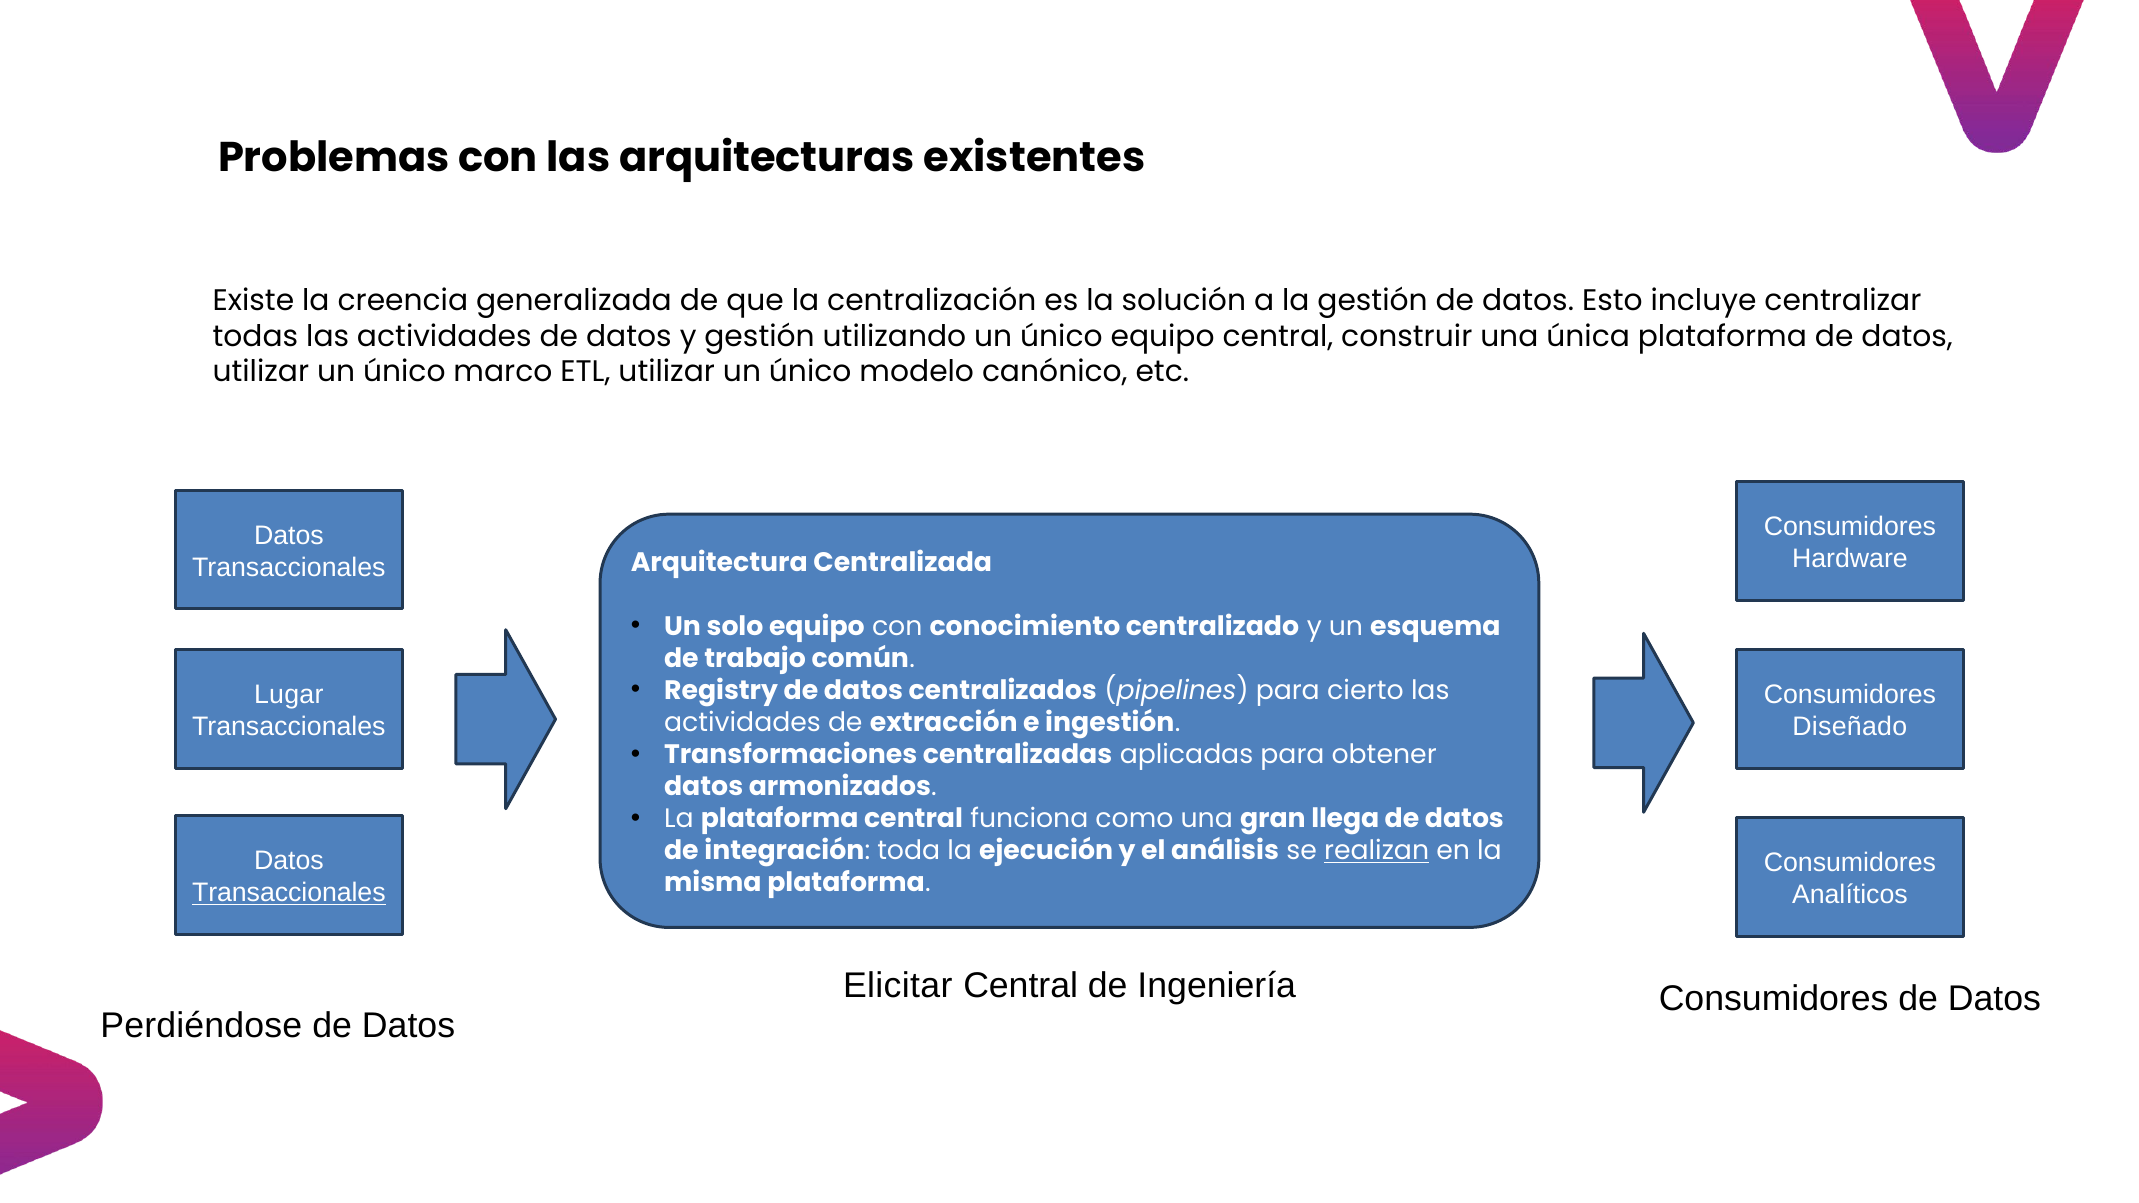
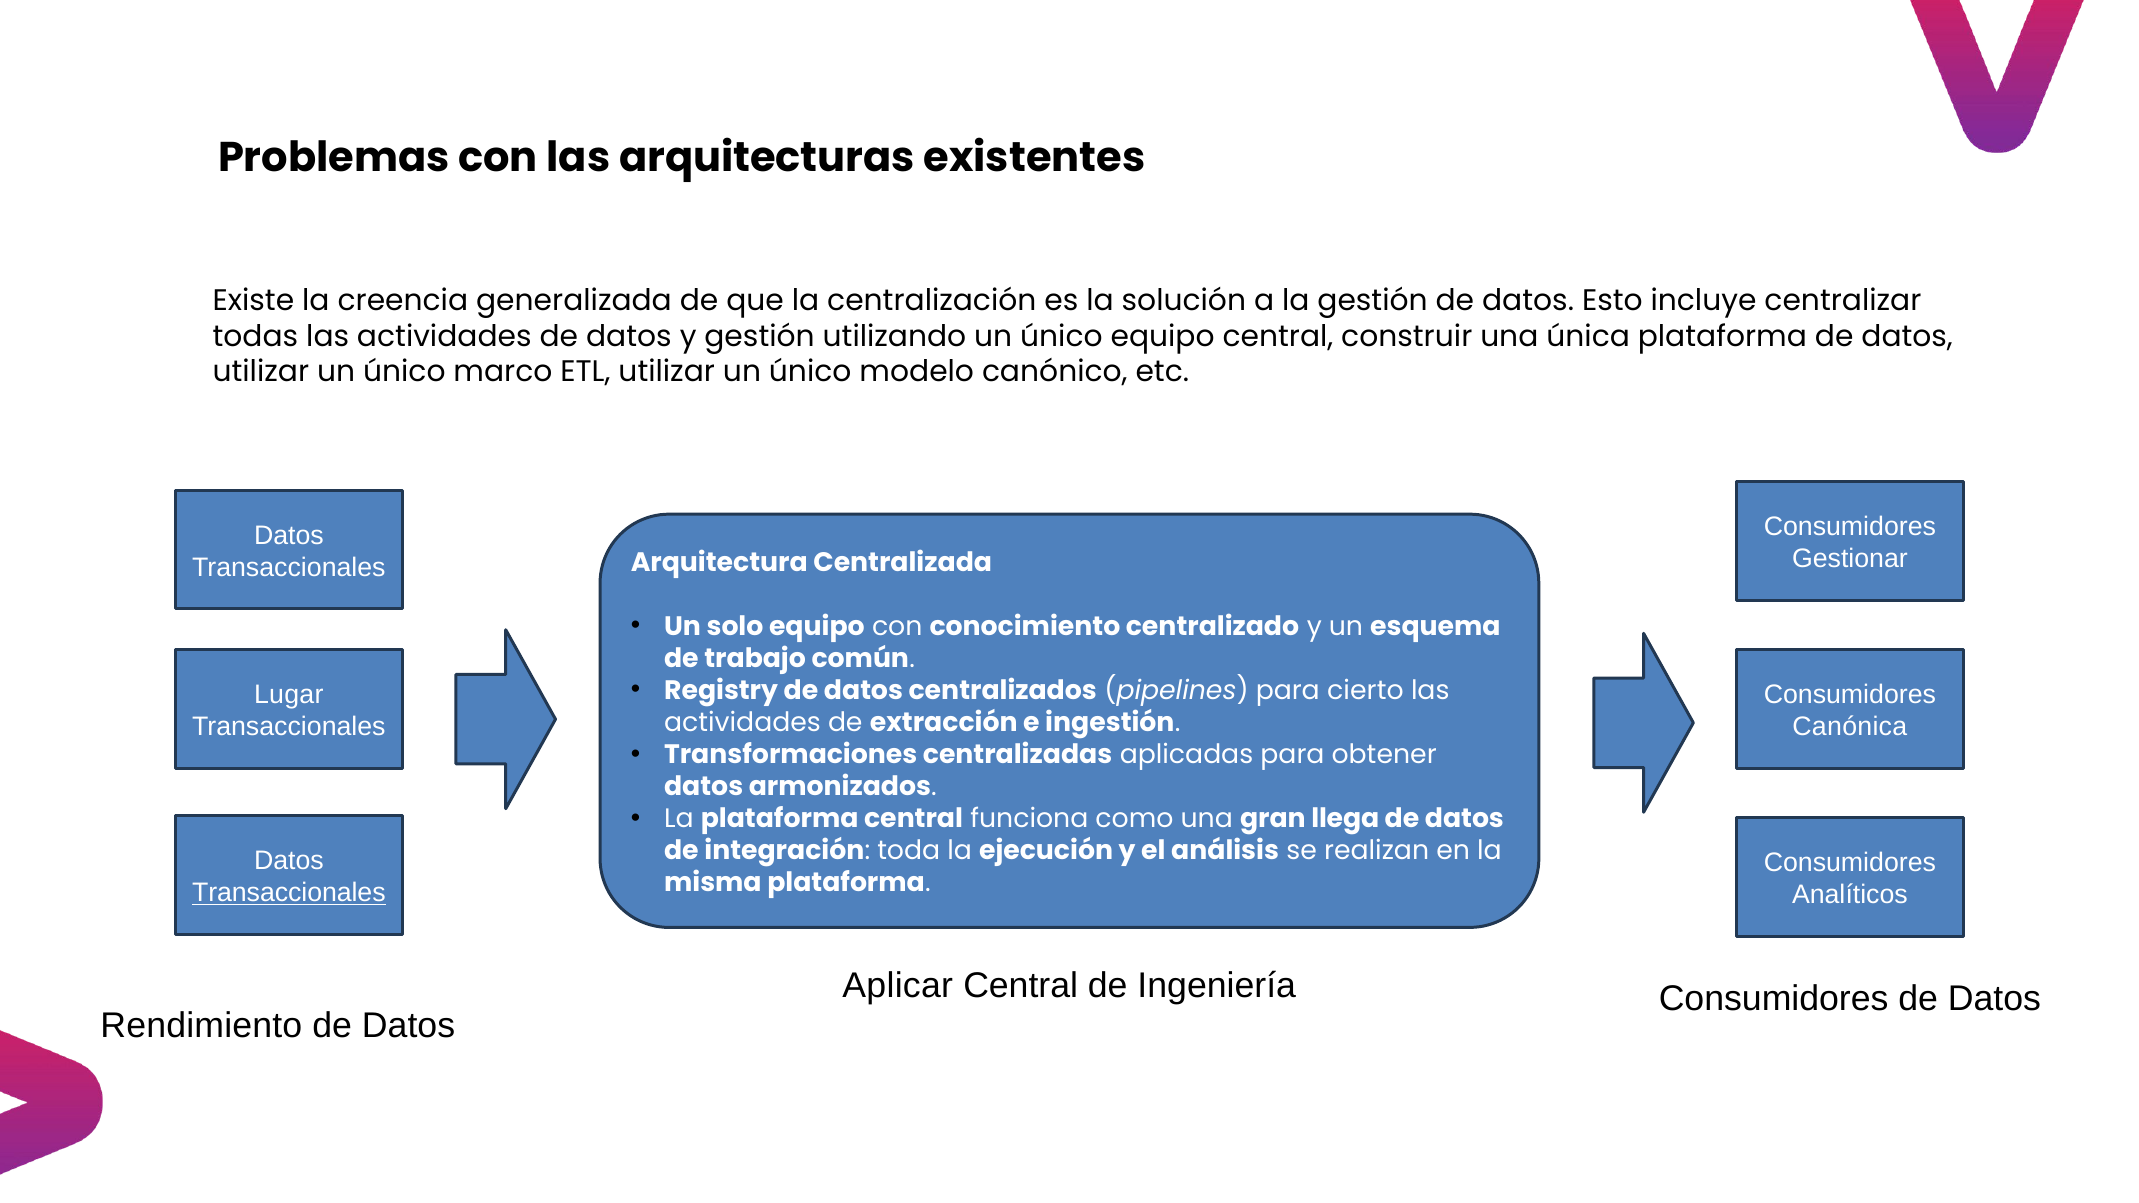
Hardware: Hardware -> Gestionar
Diseñado: Diseñado -> Canónica
realizan underline: present -> none
Elicitar: Elicitar -> Aplicar
Perdiéndose: Perdiéndose -> Rendimiento
